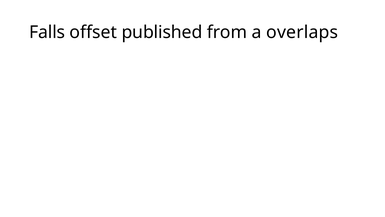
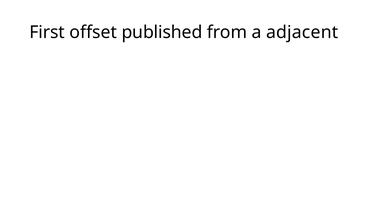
Falls: Falls -> First
overlaps: overlaps -> adjacent
